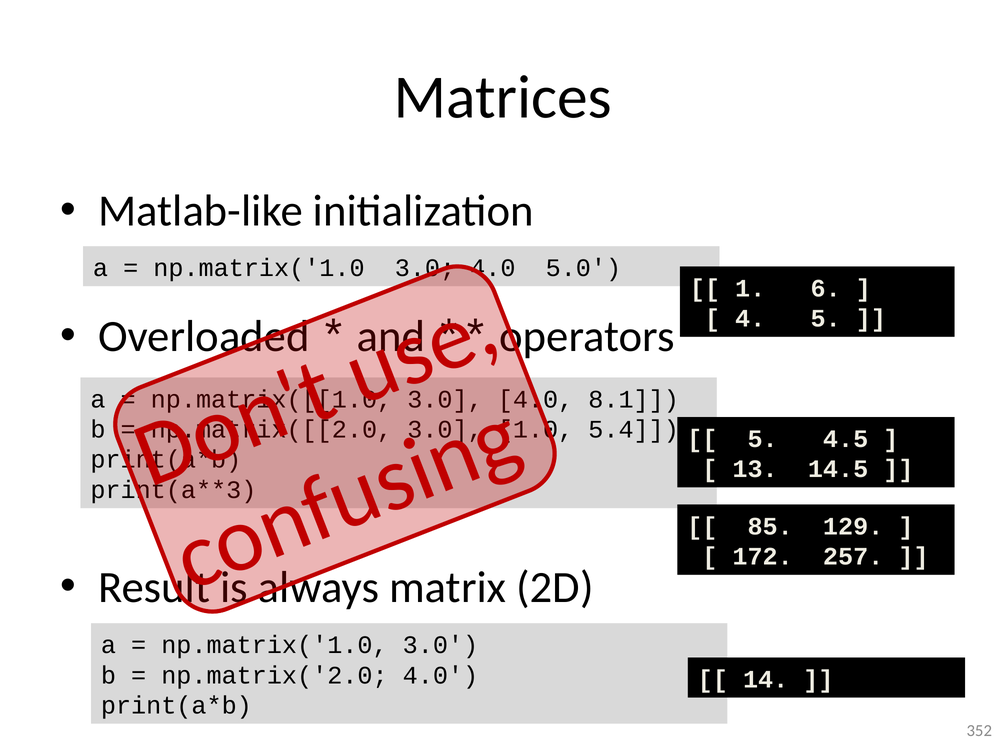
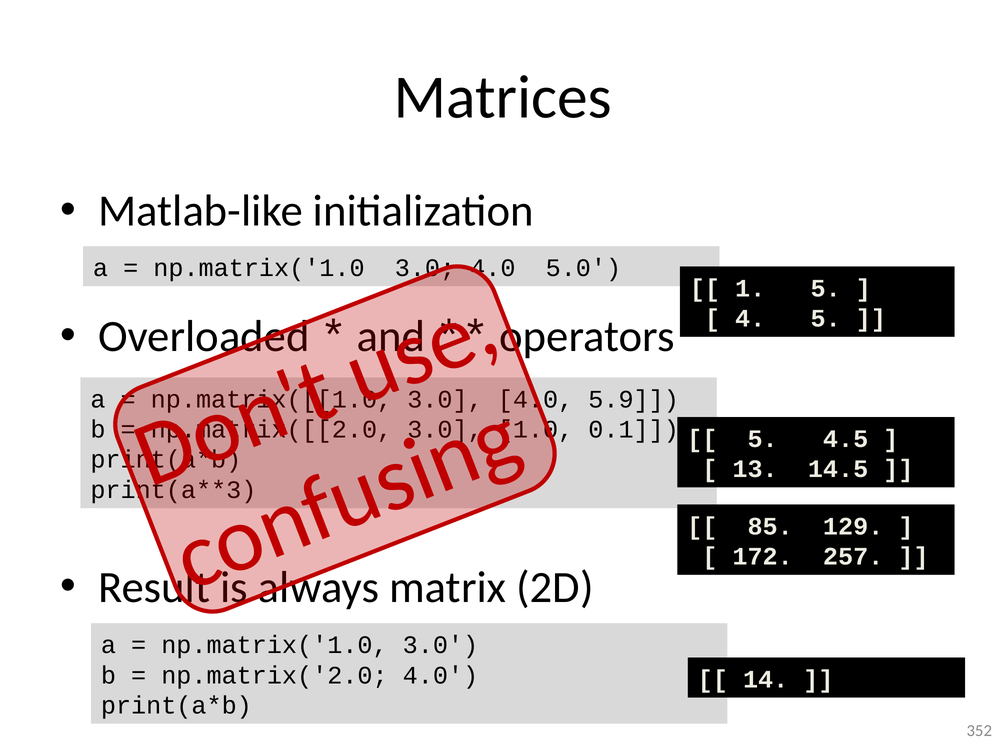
1 6: 6 -> 5
8.1: 8.1 -> 5.9
5.4: 5.4 -> 0.1
